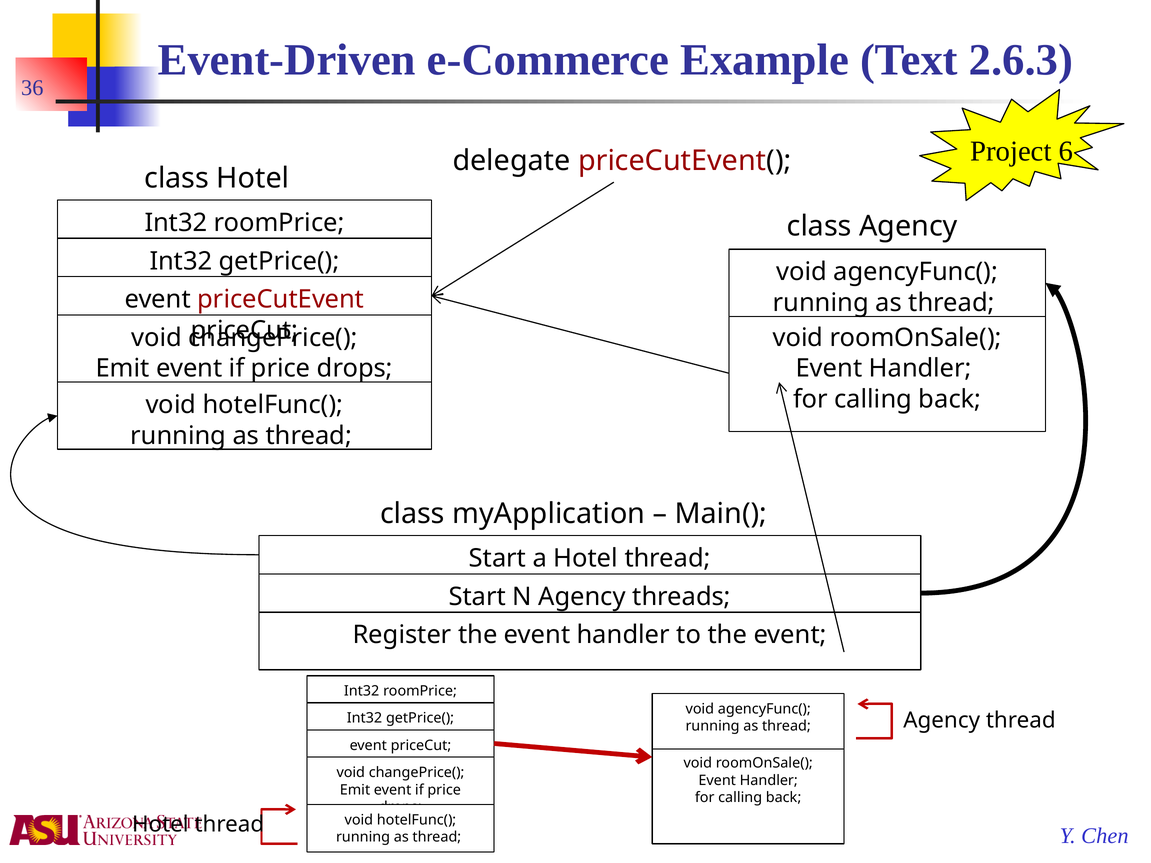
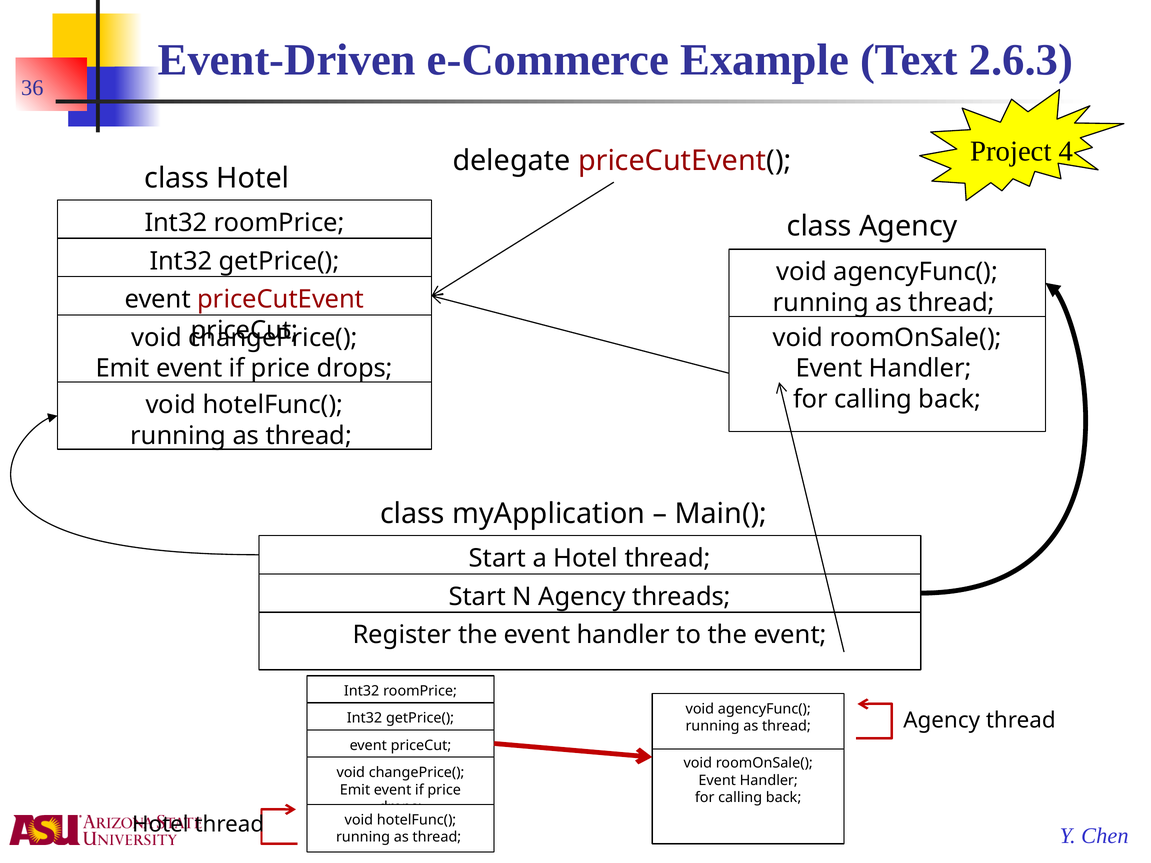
6: 6 -> 4
